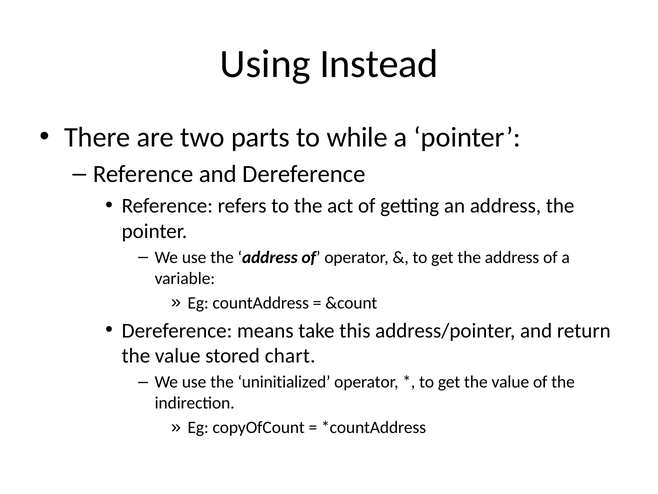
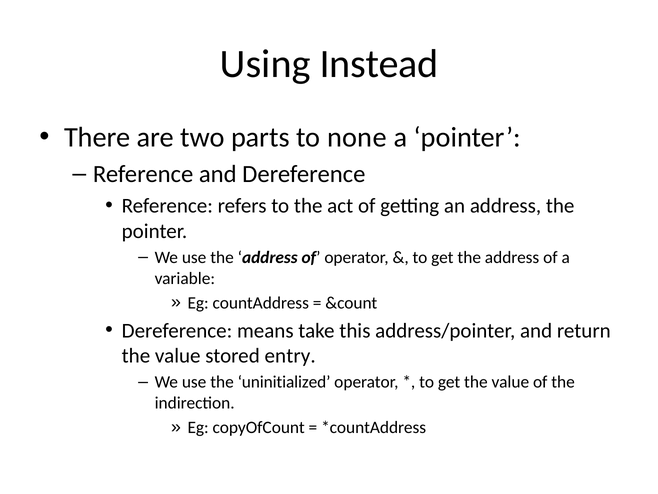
while: while -> none
chart: chart -> entry
